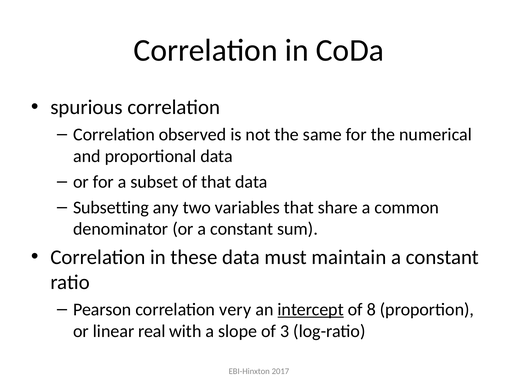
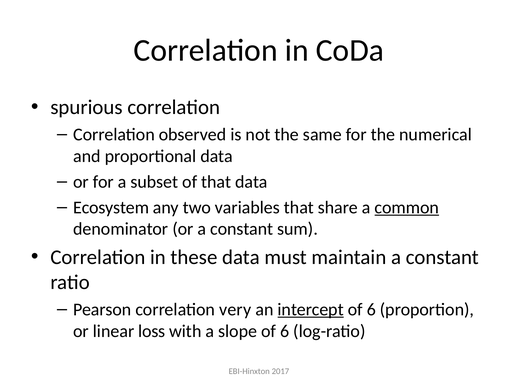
Subsetting: Subsetting -> Ecosystem
common underline: none -> present
8 at (371, 309): 8 -> 6
real: real -> loss
slope of 3: 3 -> 6
